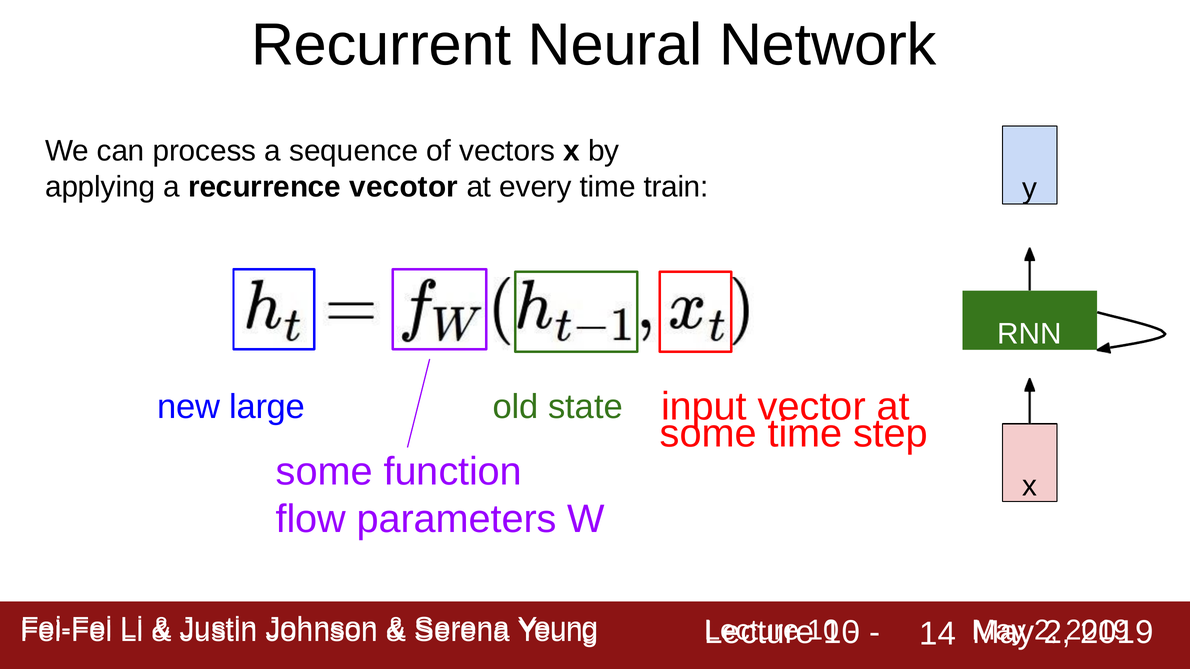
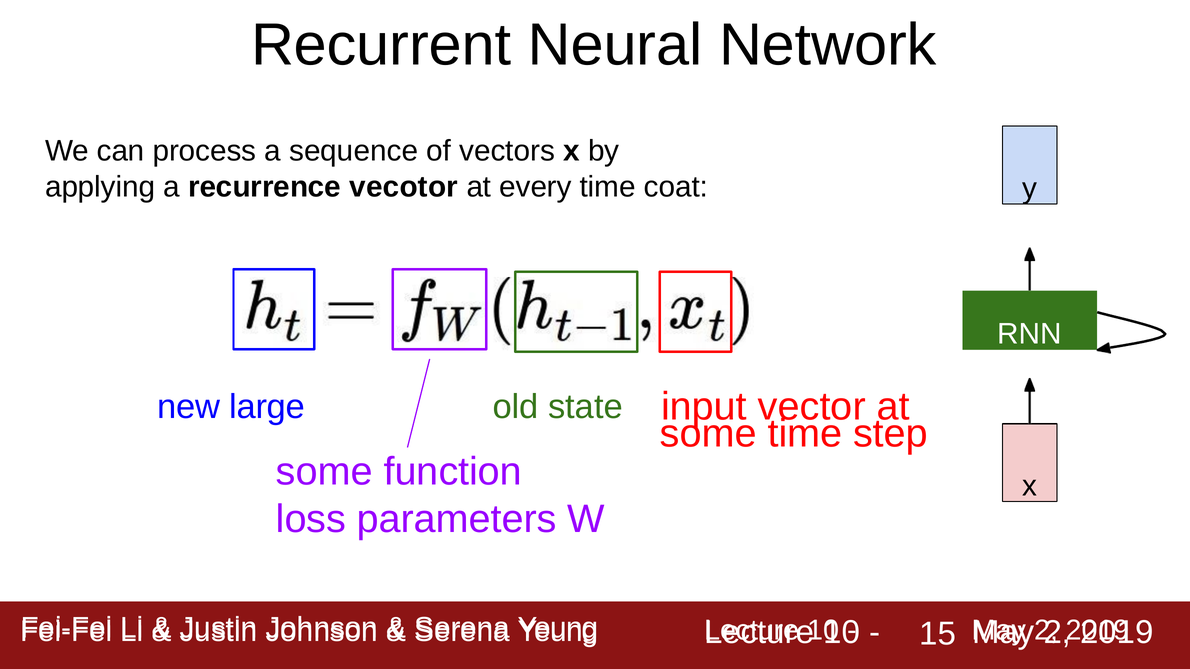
train: train -> coat
flow: flow -> loss
14: 14 -> 15
